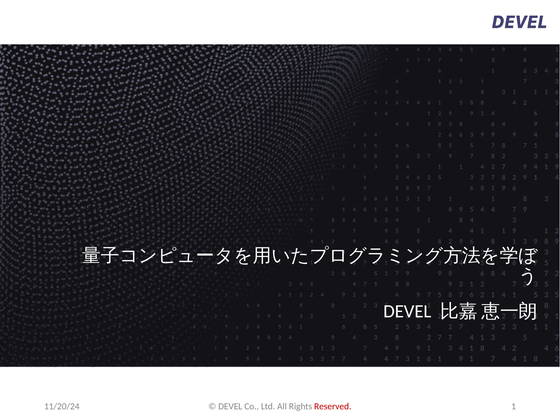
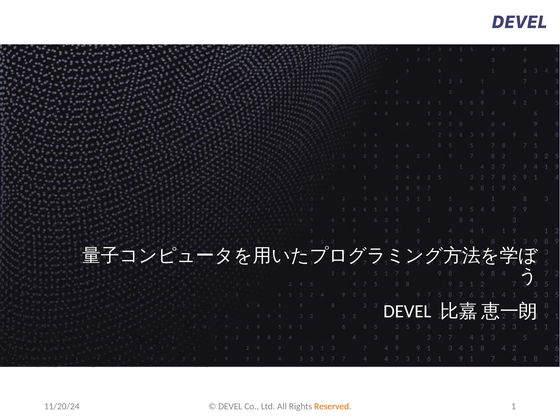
Reserved colour: red -> orange
